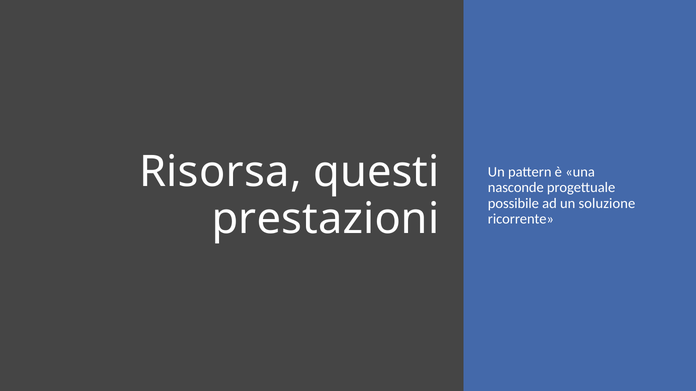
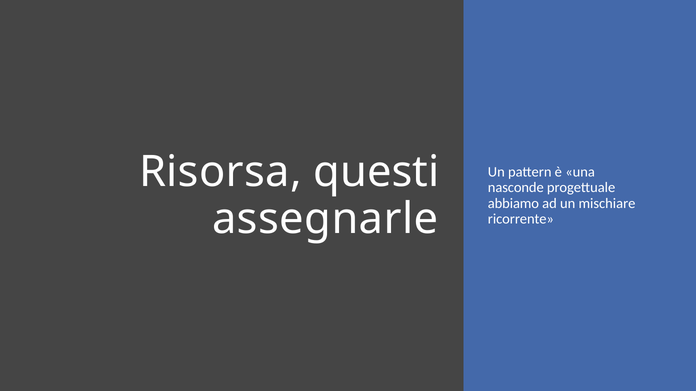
possibile: possibile -> abbiamo
soluzione: soluzione -> mischiare
prestazioni: prestazioni -> assegnarle
